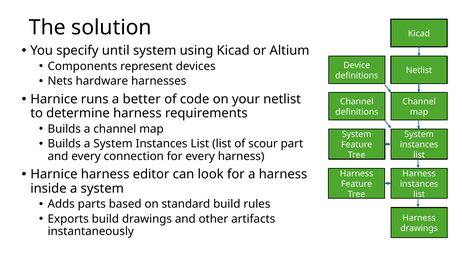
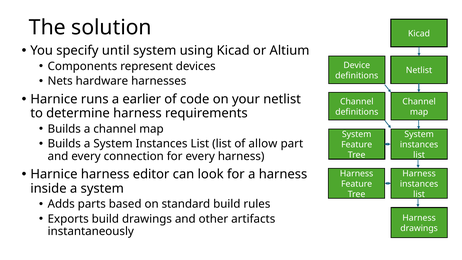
better: better -> earlier
scour: scour -> allow
